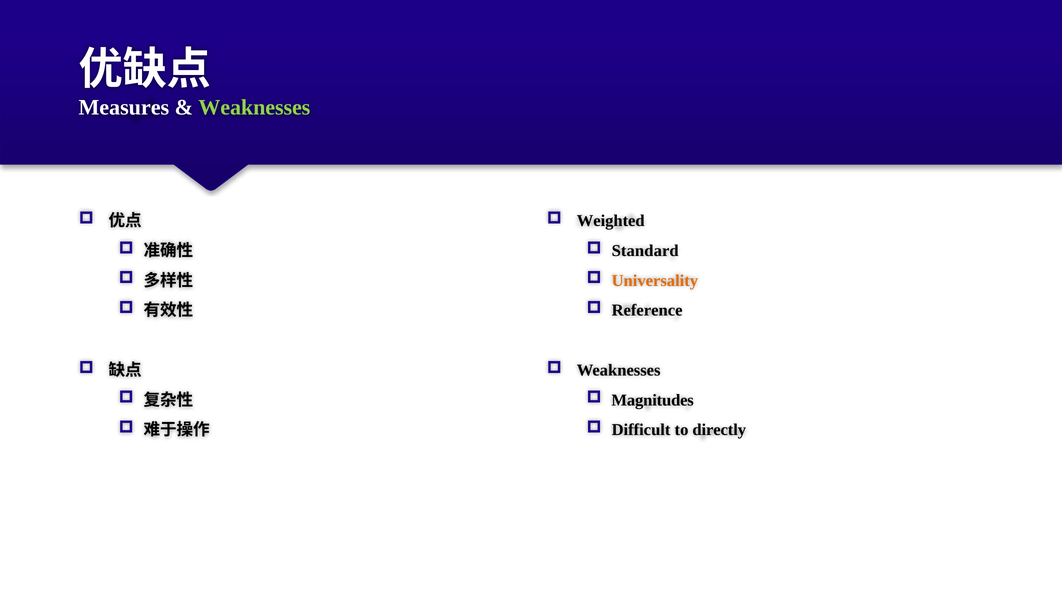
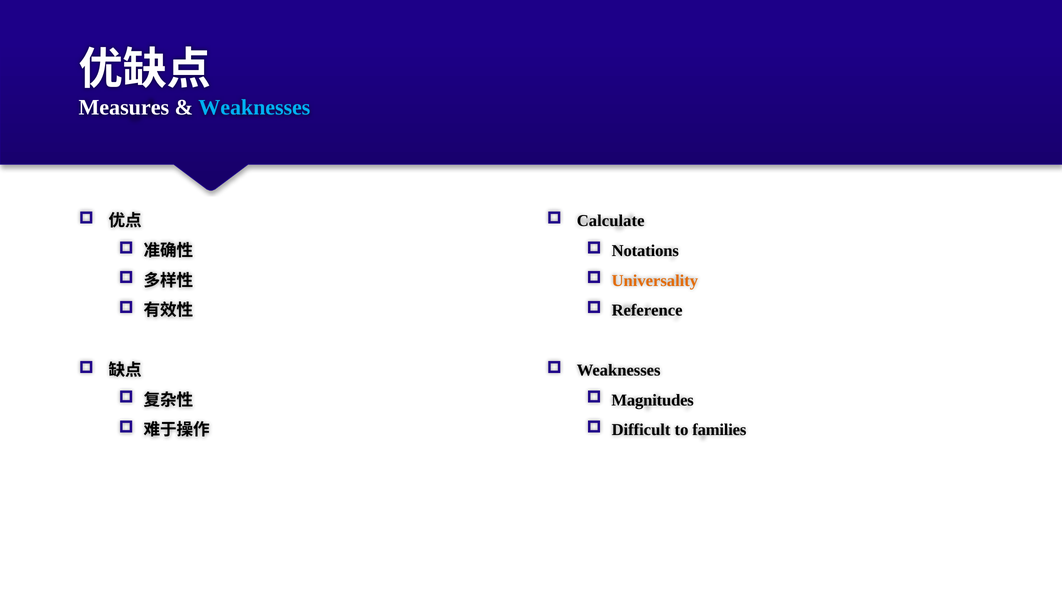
Weaknesses at (254, 108) colour: light green -> light blue
Weighted: Weighted -> Calculate
Standard: Standard -> Notations
directly: directly -> families
